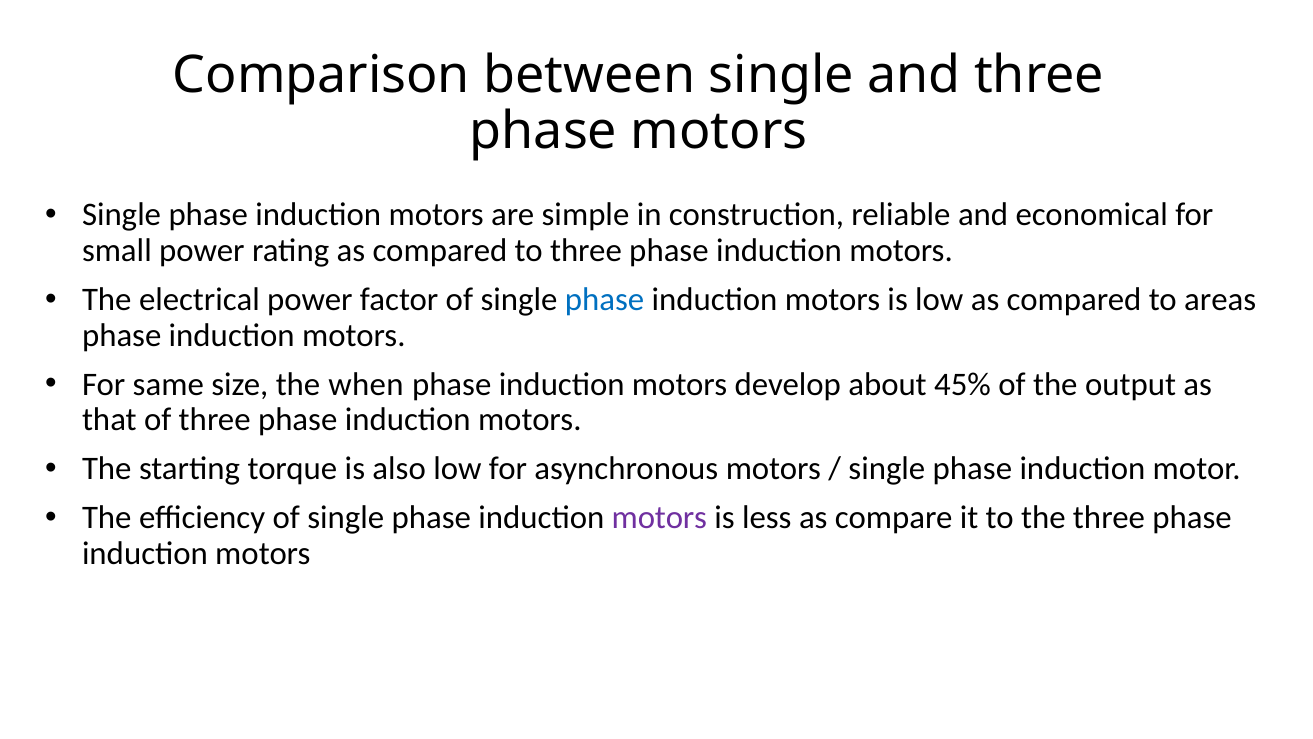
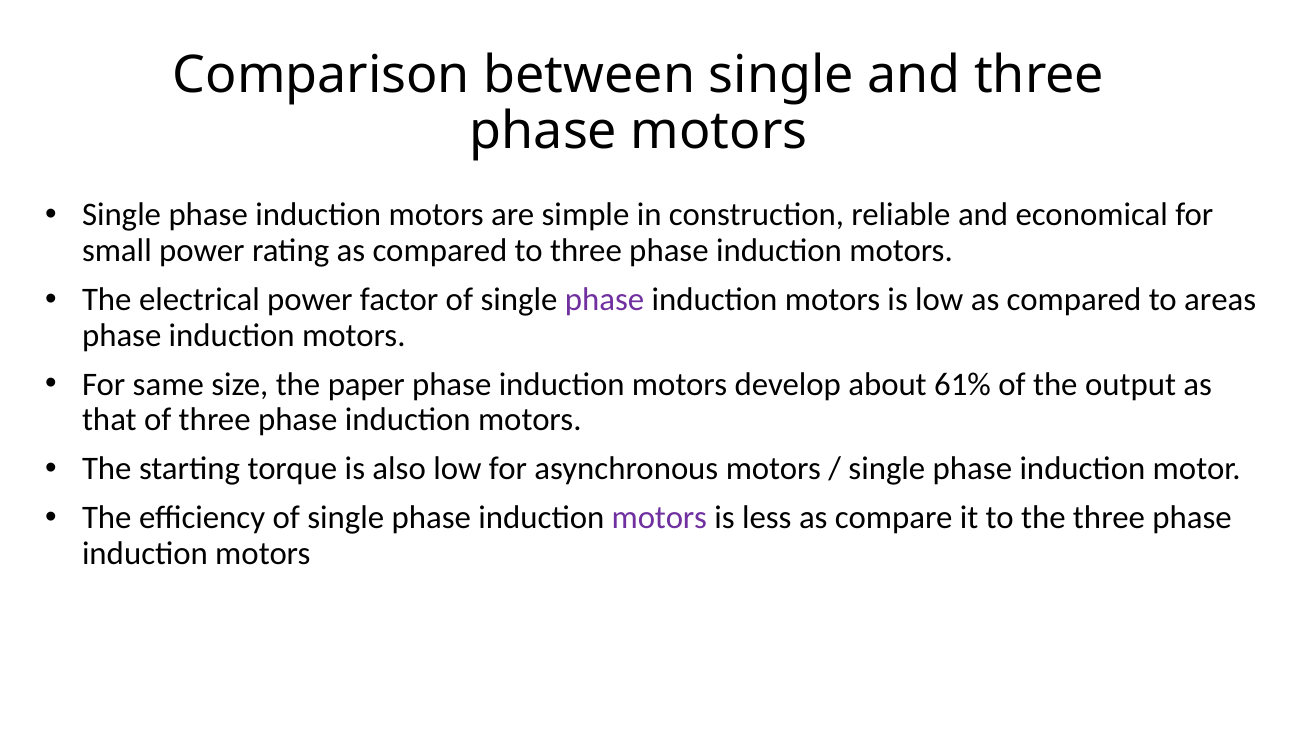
phase at (605, 300) colour: blue -> purple
when: when -> paper
45%: 45% -> 61%
